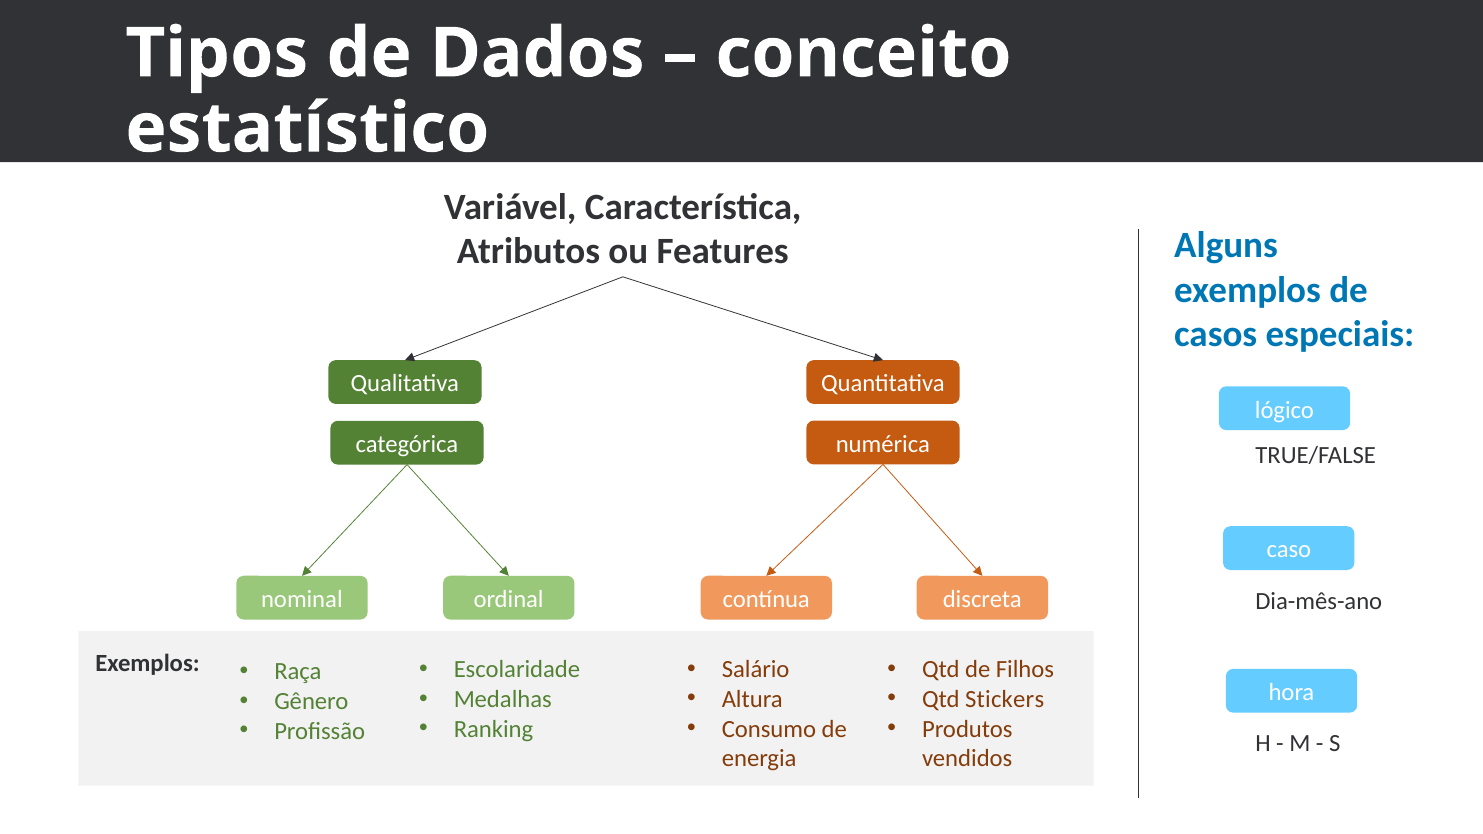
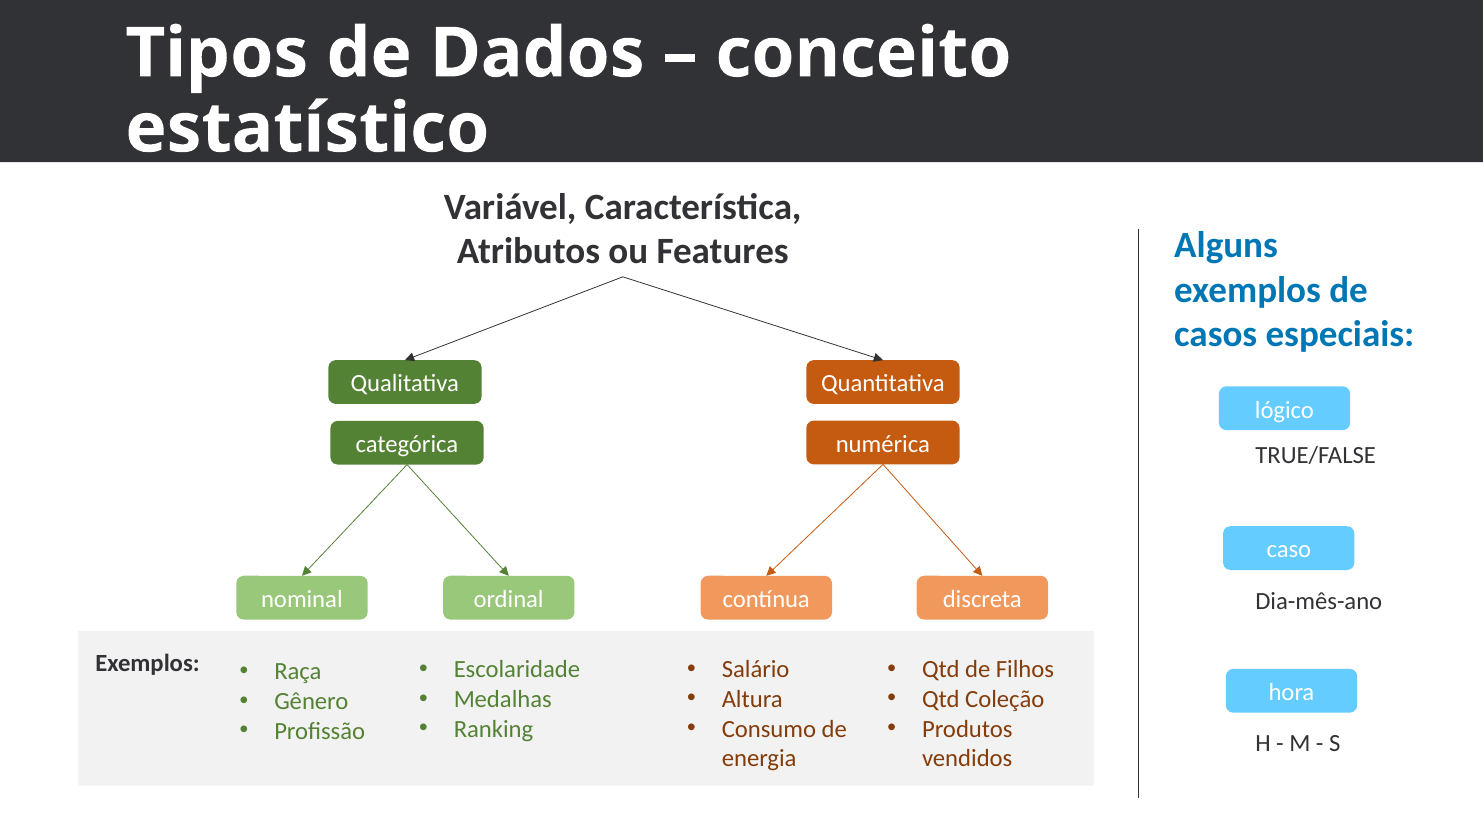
Stickers: Stickers -> Coleção
